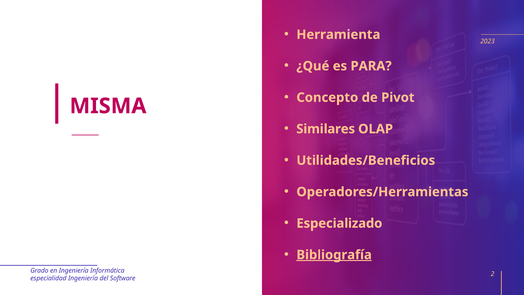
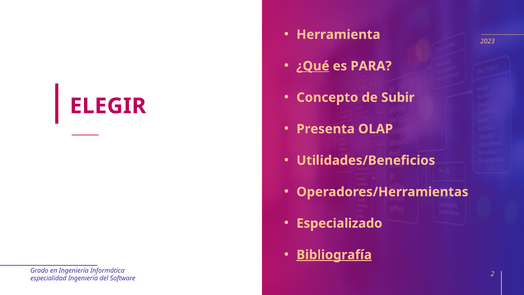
¿Qué underline: none -> present
Pivot: Pivot -> Subir
MISMA: MISMA -> ELEGIR
Similares: Similares -> Presenta
